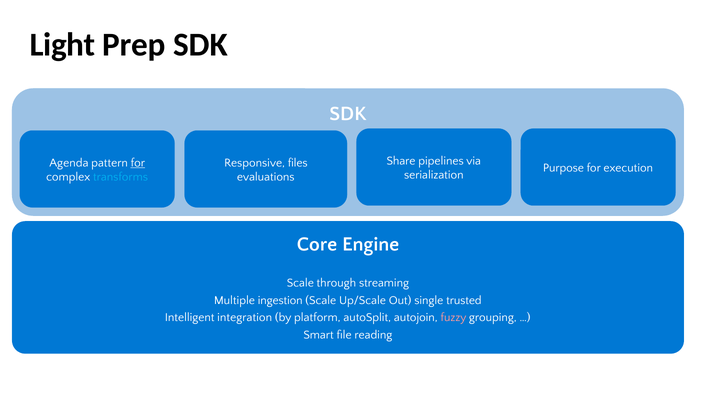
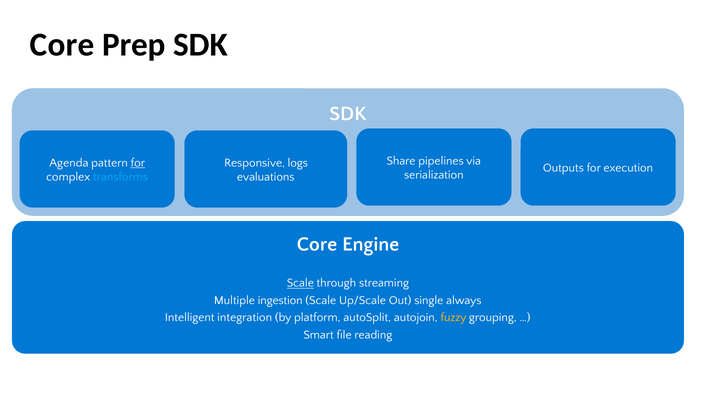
Light at (62, 45): Light -> Core
files: files -> logs
Purpose: Purpose -> Outputs
Scale at (300, 283) underline: none -> present
trusted: trusted -> always
fuzzy colour: pink -> yellow
